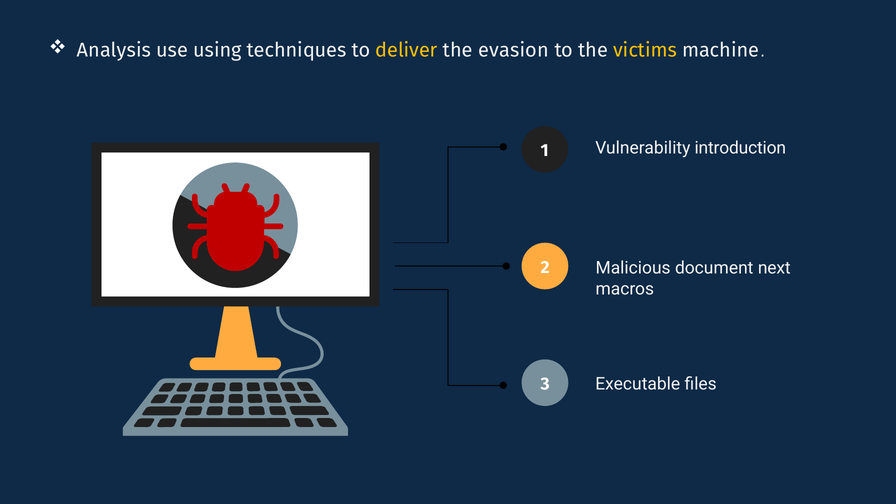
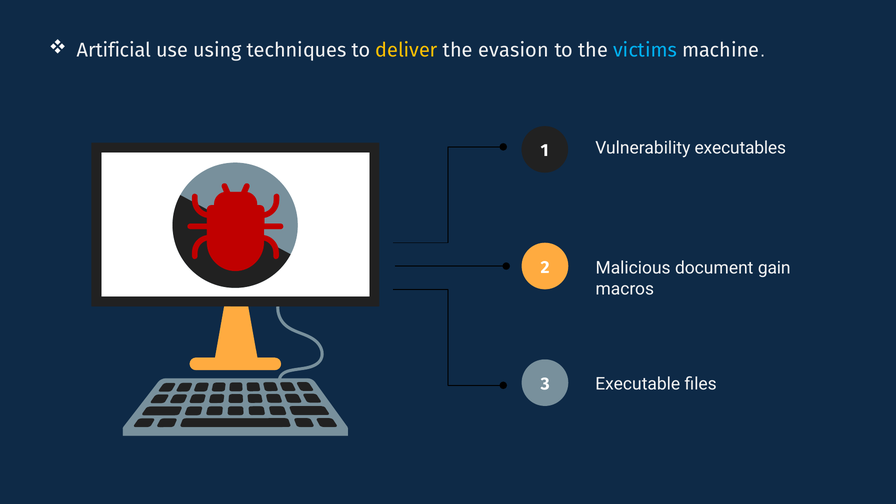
Analysis: Analysis -> Artificial
victims colour: yellow -> light blue
introduction: introduction -> executables
next: next -> gain
